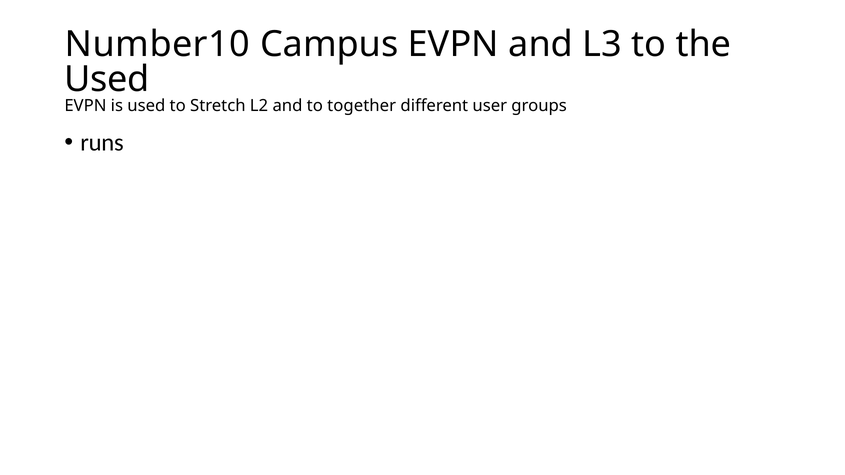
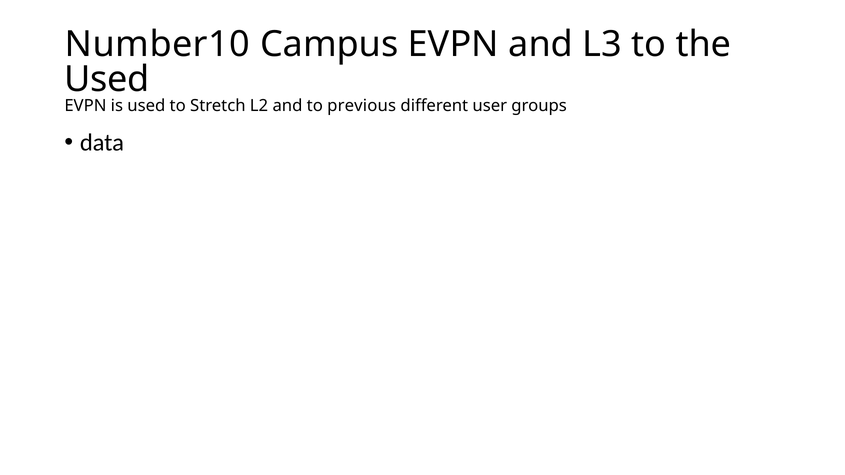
together: together -> previous
runs: runs -> data
